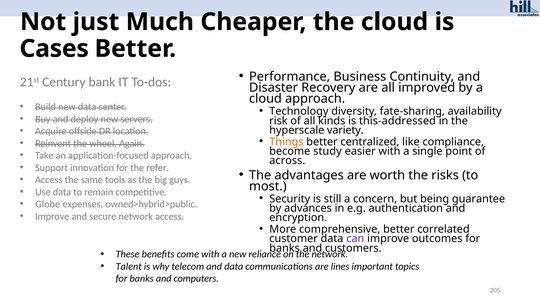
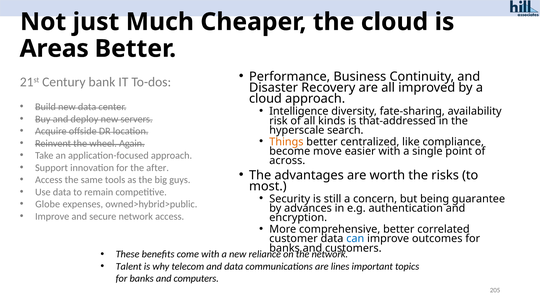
Cases: Cases -> Areas
Technology: Technology -> Intelligence
this-addressed: this-addressed -> that-addressed
variety: variety -> search
study: study -> move
refer: refer -> after
can colour: purple -> blue
